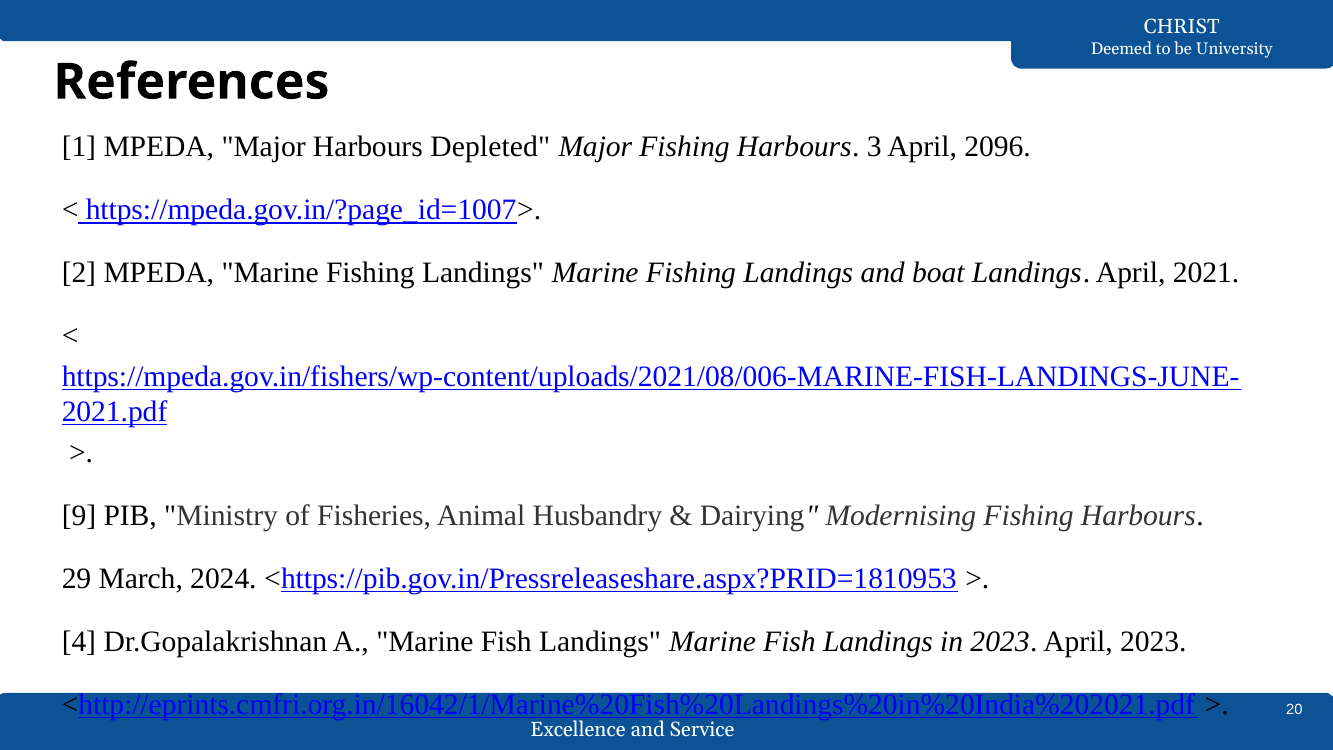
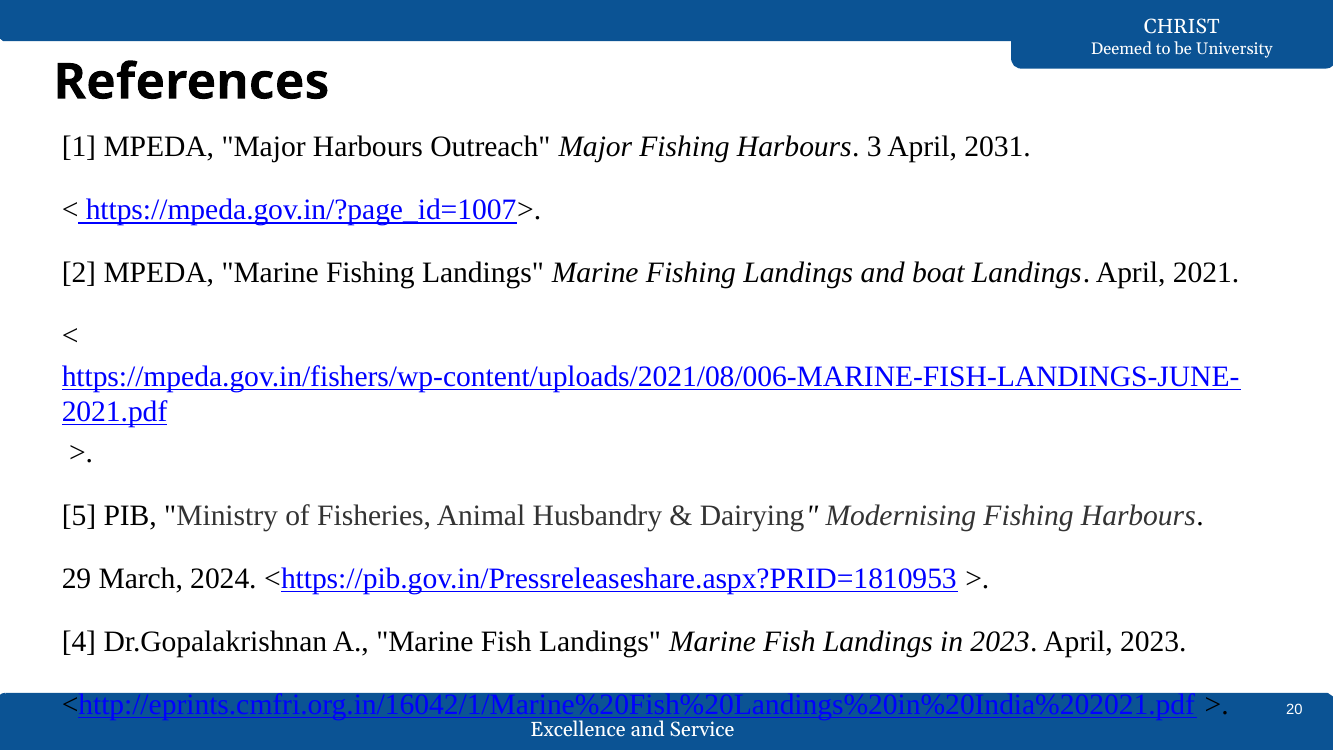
Depleted: Depleted -> Outreach
2096: 2096 -> 2031
9: 9 -> 5
